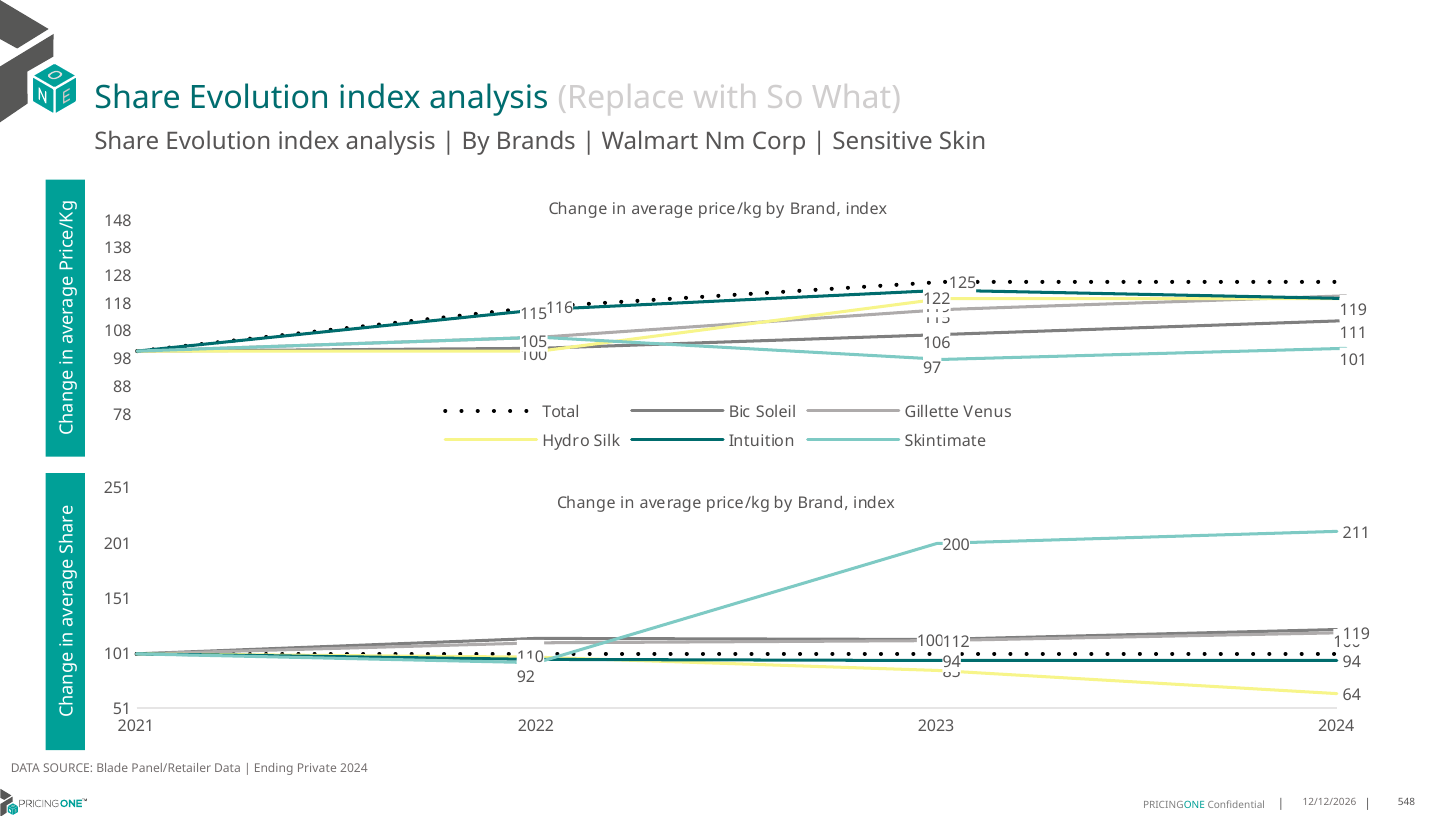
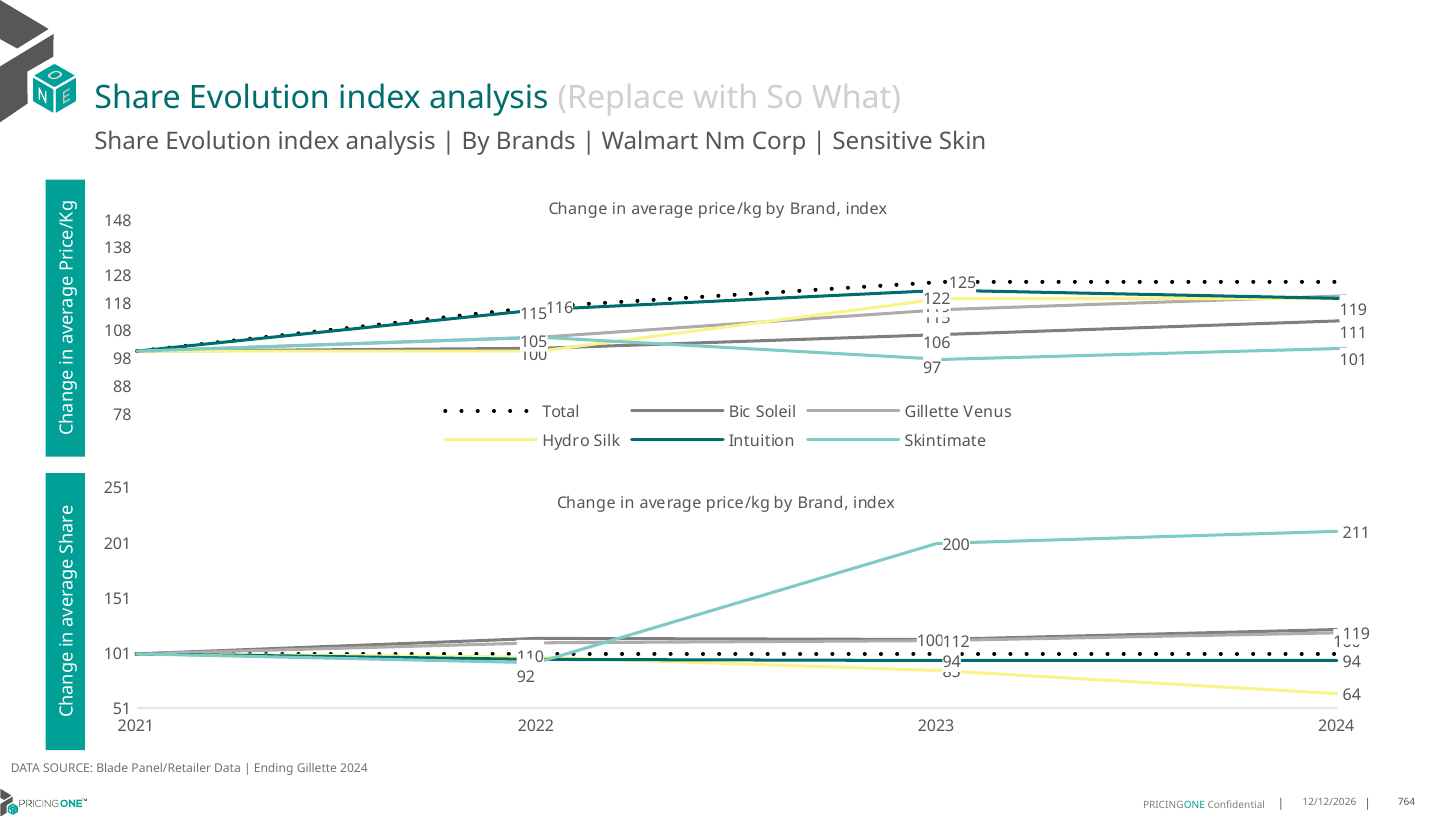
Ending Private: Private -> Gillette
548: 548 -> 764
